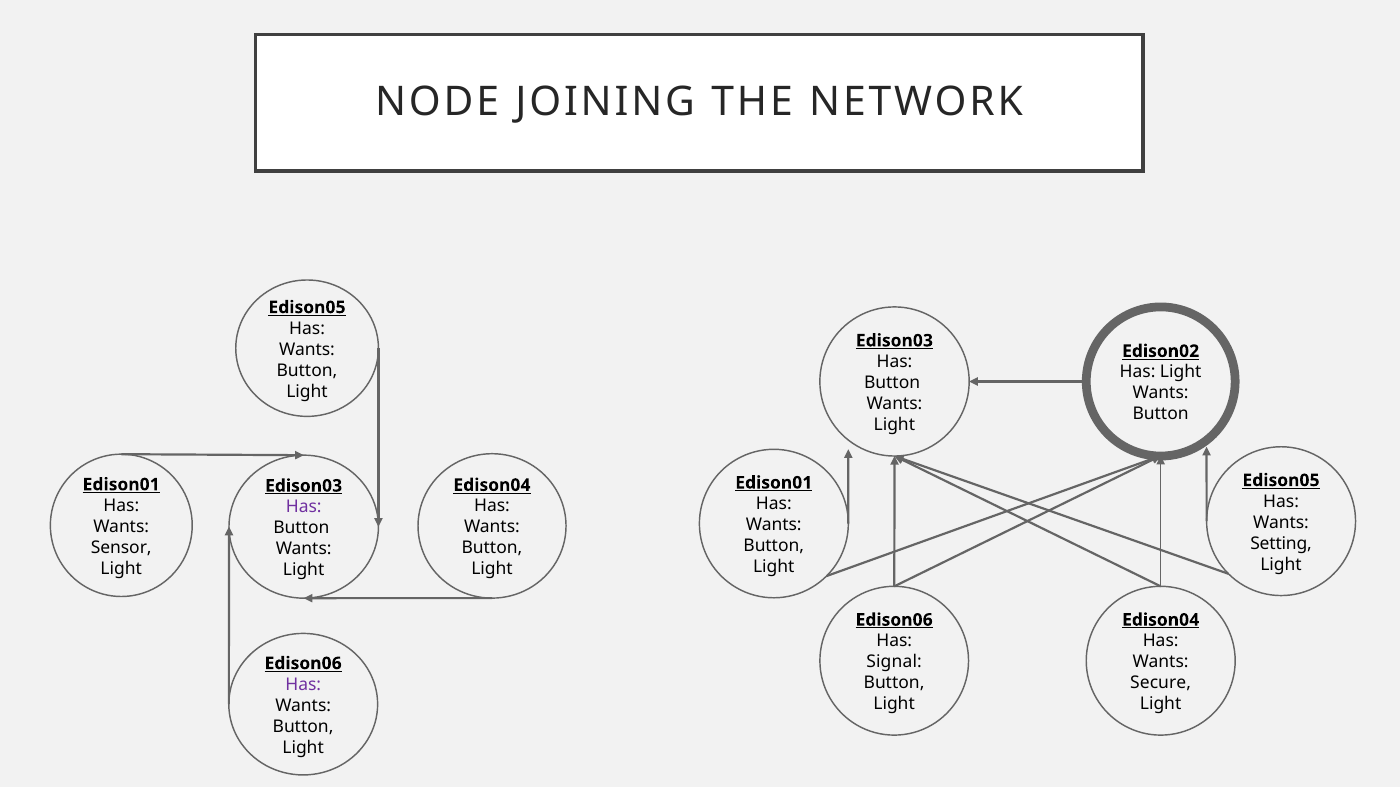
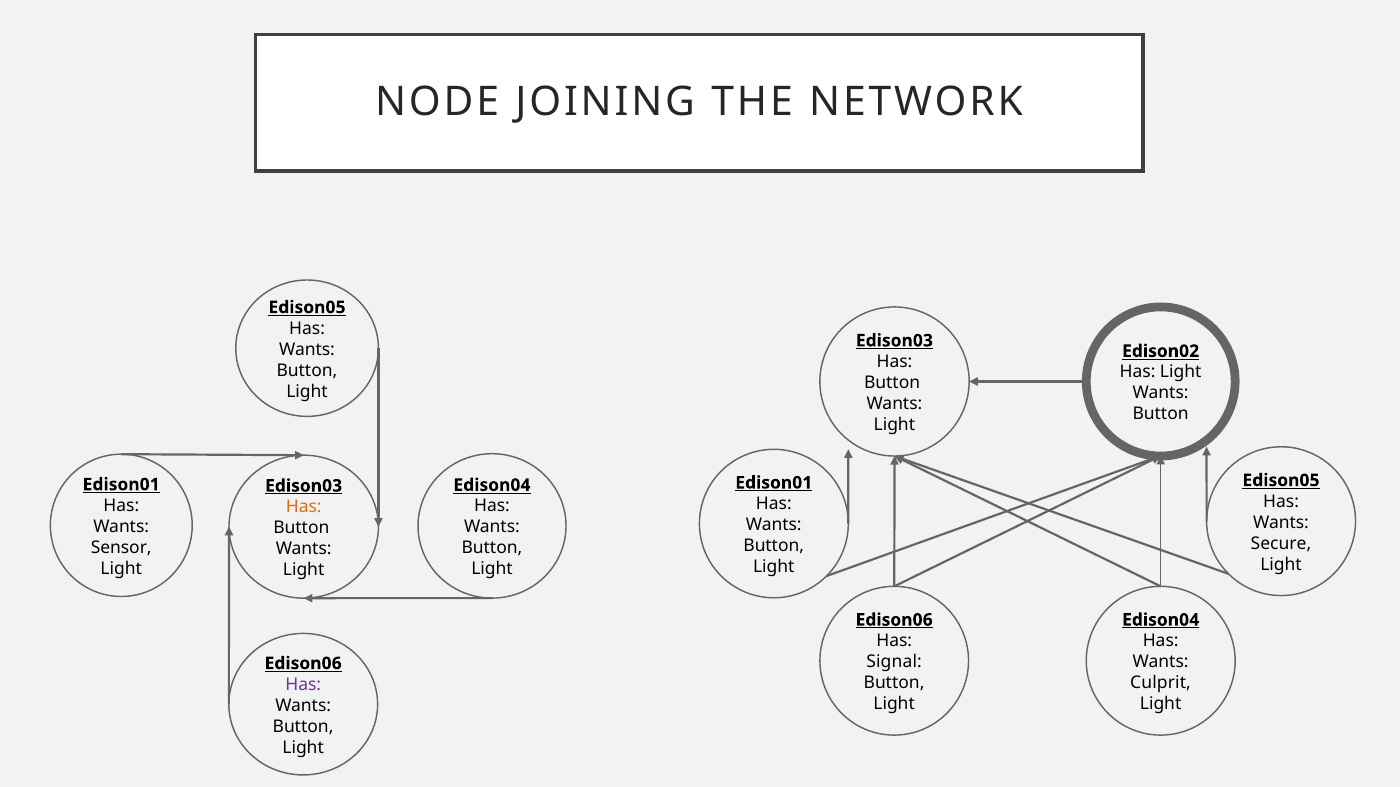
Has at (304, 507) colour: purple -> orange
Setting: Setting -> Secure
Secure: Secure -> Culprit
